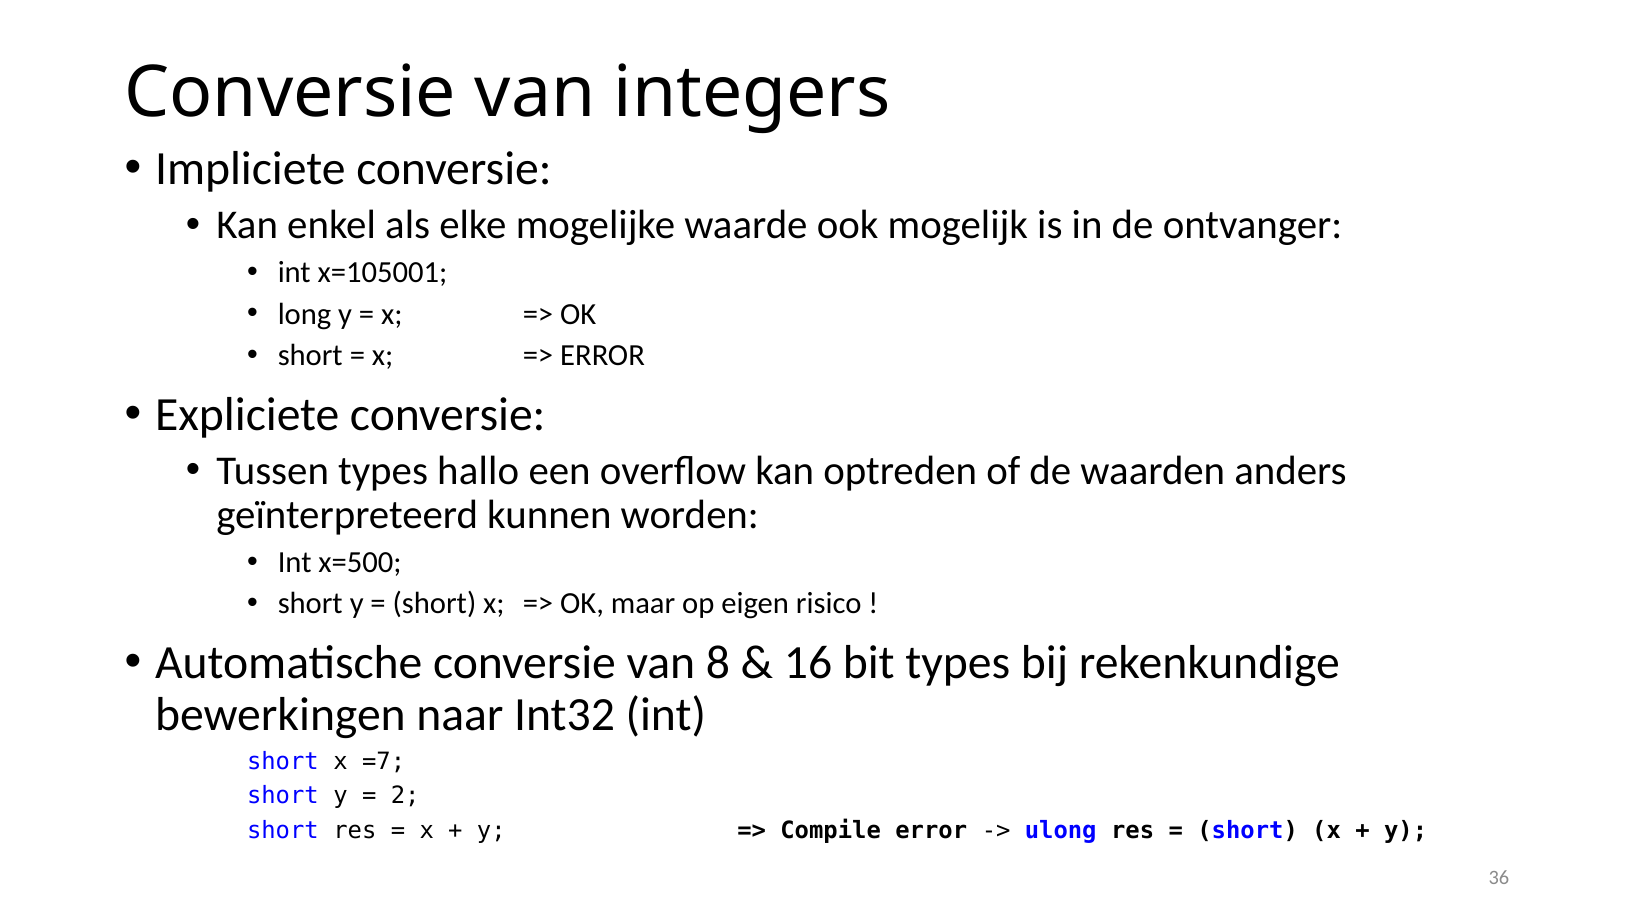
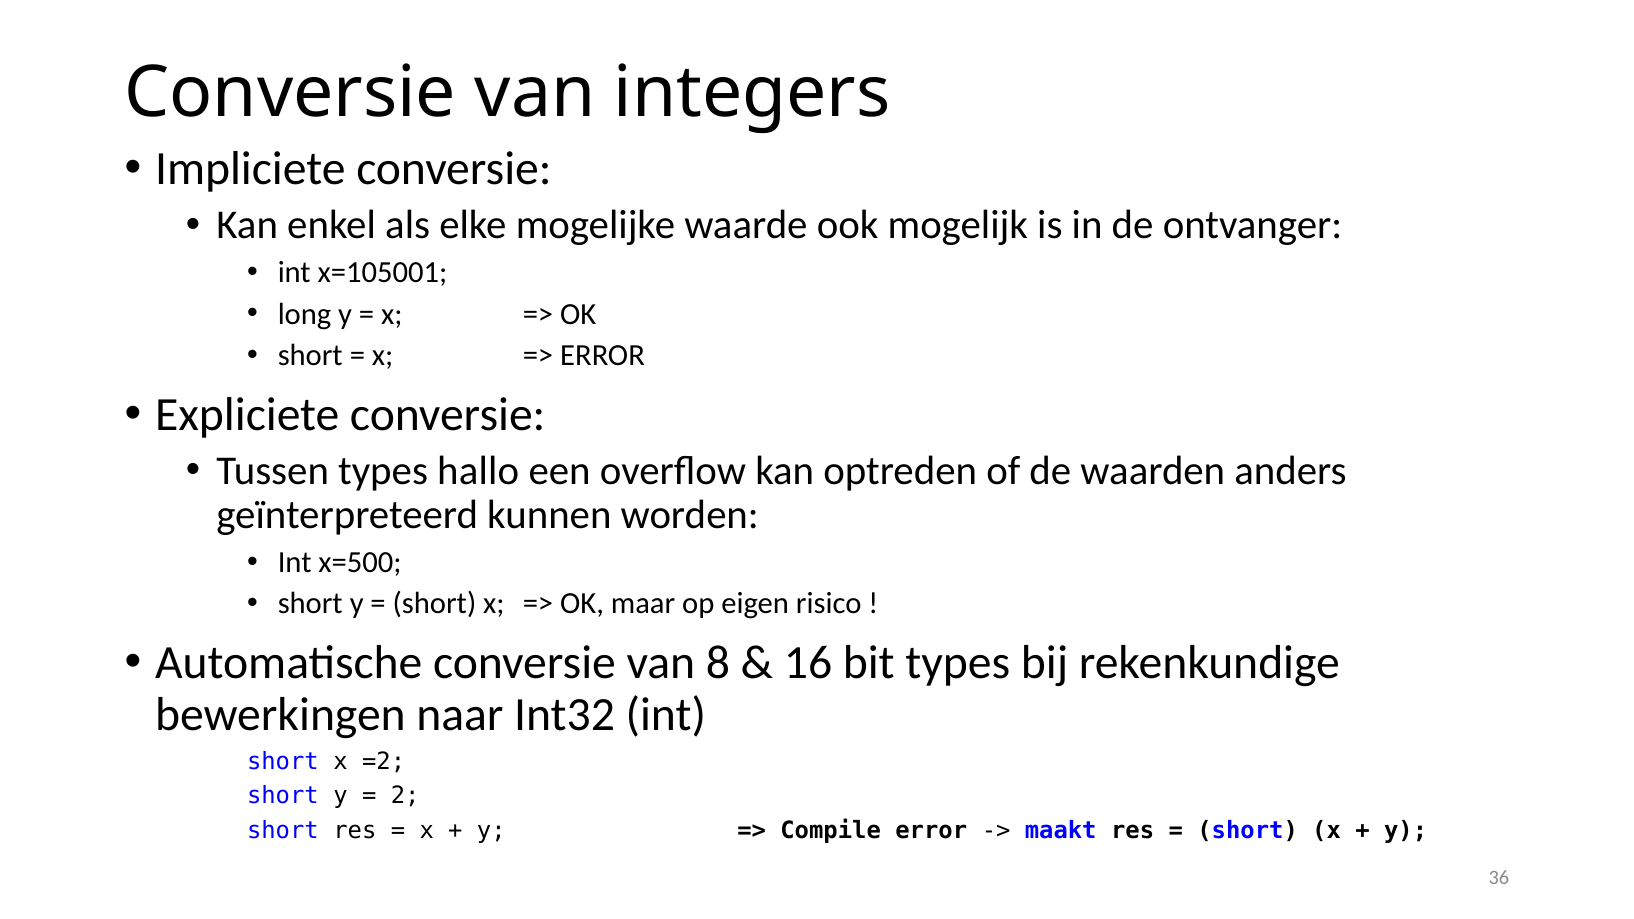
=7: =7 -> =2
ulong: ulong -> maakt
